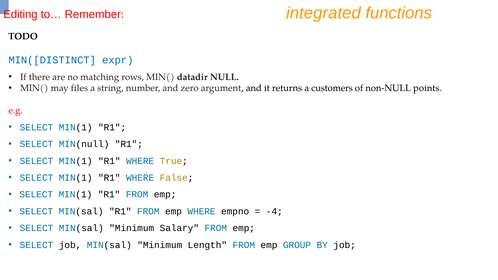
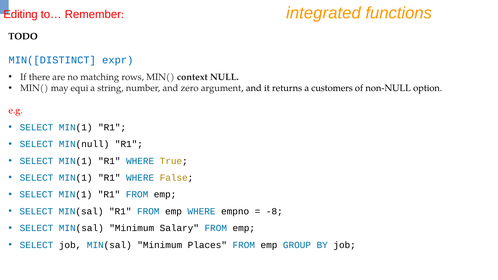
datadir: datadir -> context
files: files -> equi
points: points -> option
-4: -4 -> -8
Length: Length -> Places
